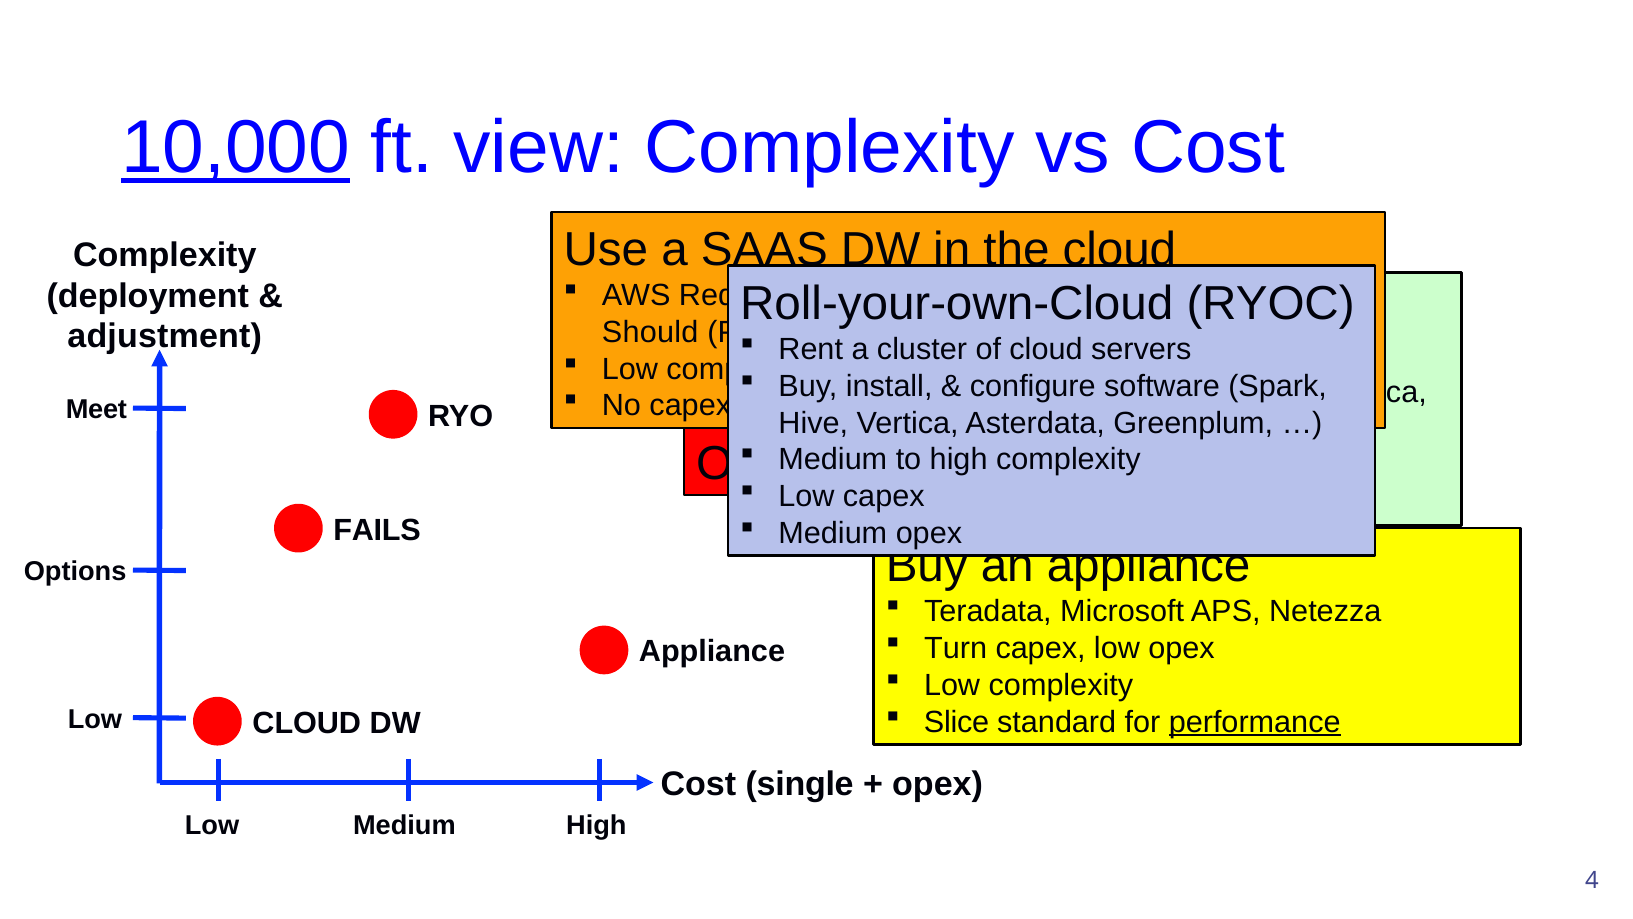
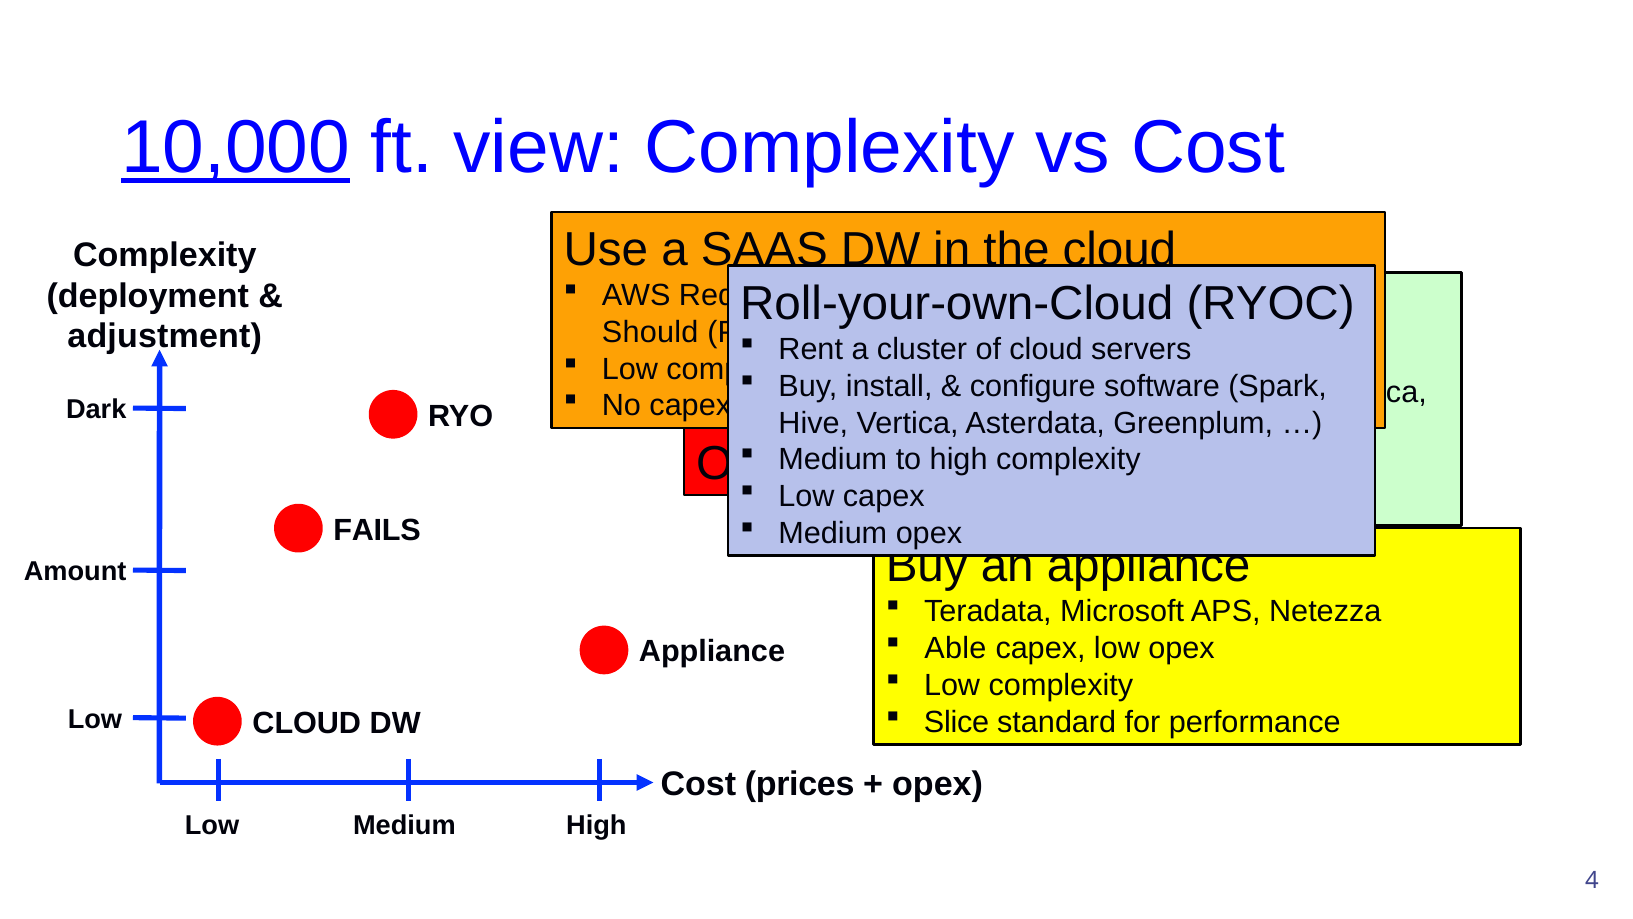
Meet: Meet -> Dark
Options at (75, 571): Options -> Amount
Turn: Turn -> Able
performance underline: present -> none
single: single -> prices
